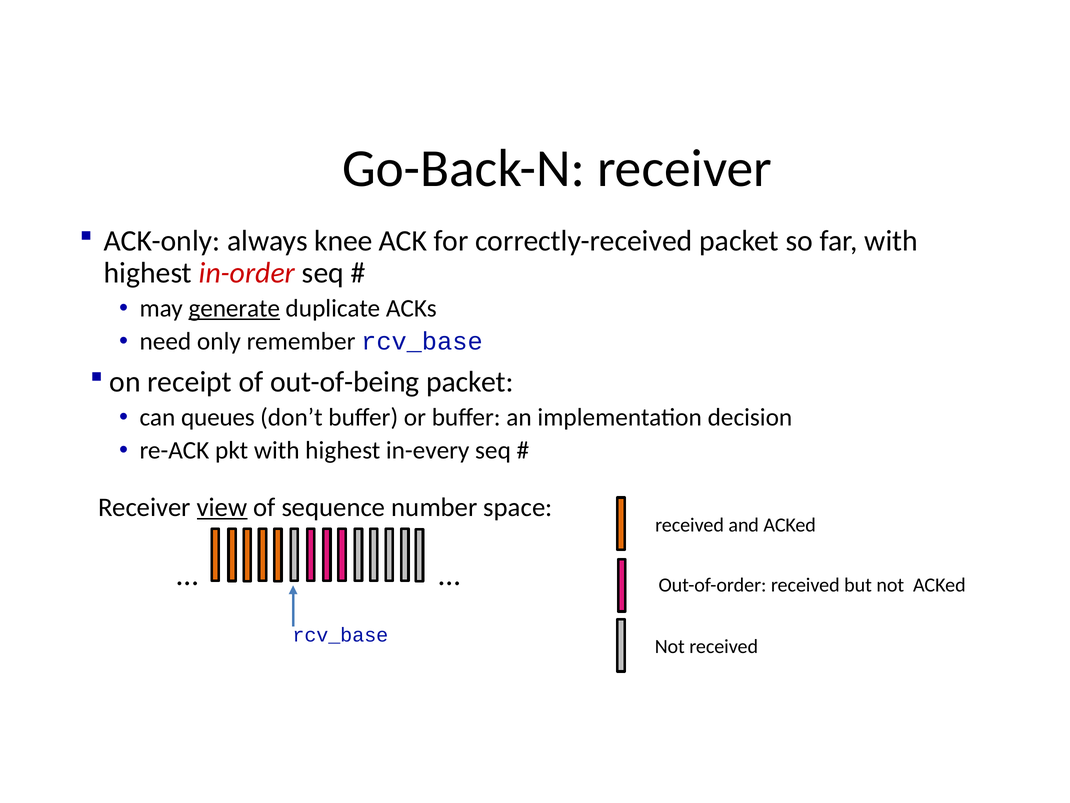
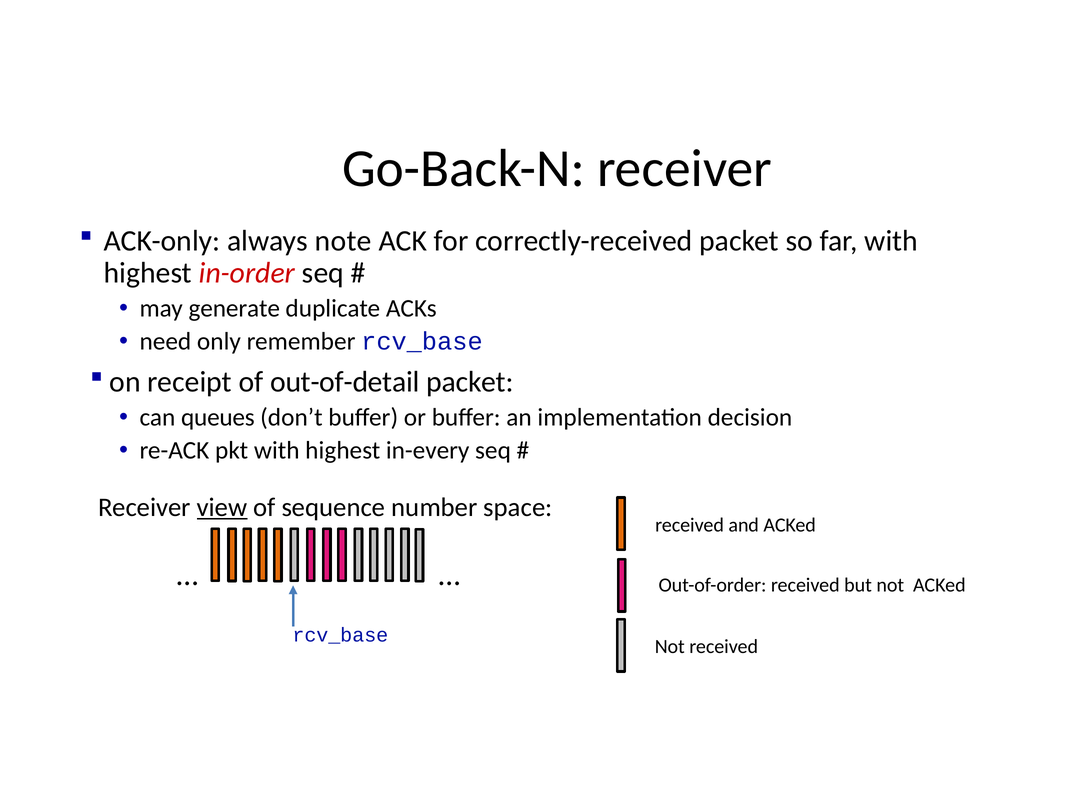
knee: knee -> note
generate underline: present -> none
out-of-being: out-of-being -> out-of-detail
